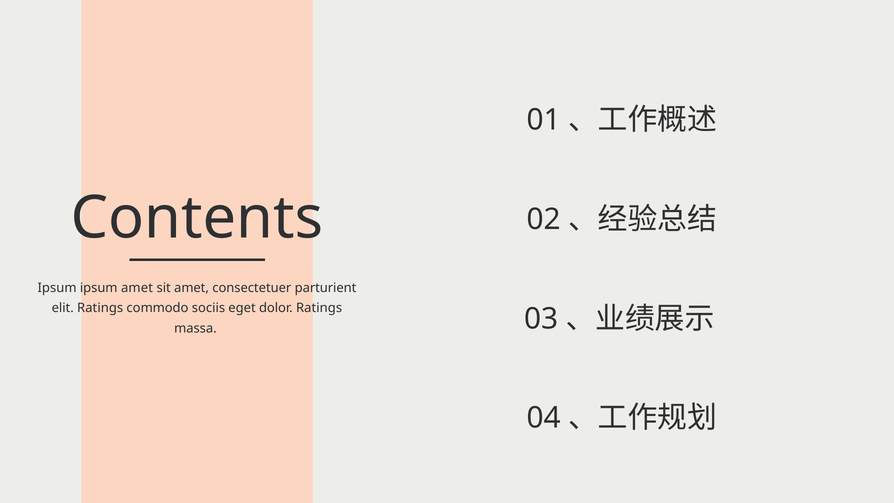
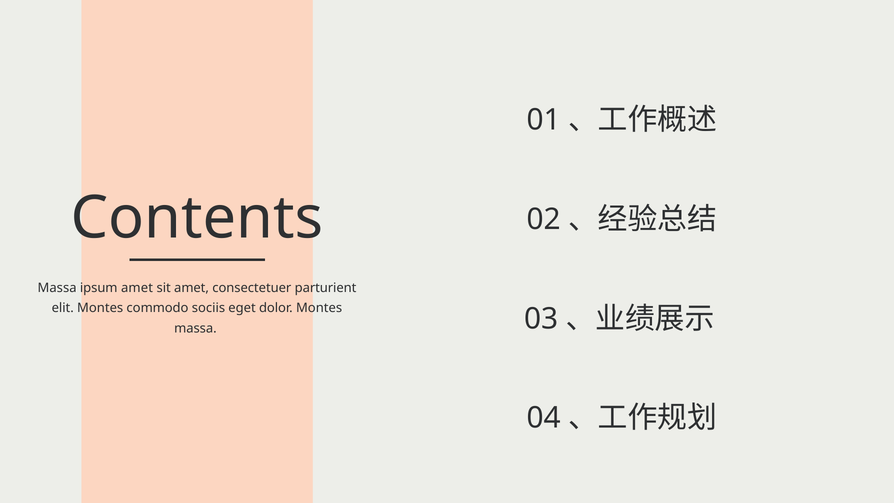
Ipsum at (57, 288): Ipsum -> Massa
elit Ratings: Ratings -> Montes
dolor Ratings: Ratings -> Montes
